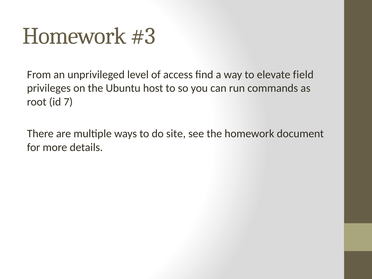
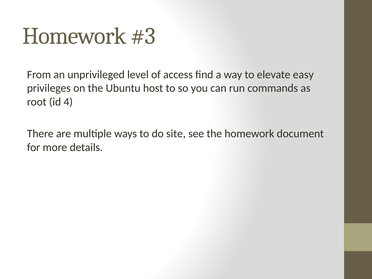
field: field -> easy
7: 7 -> 4
